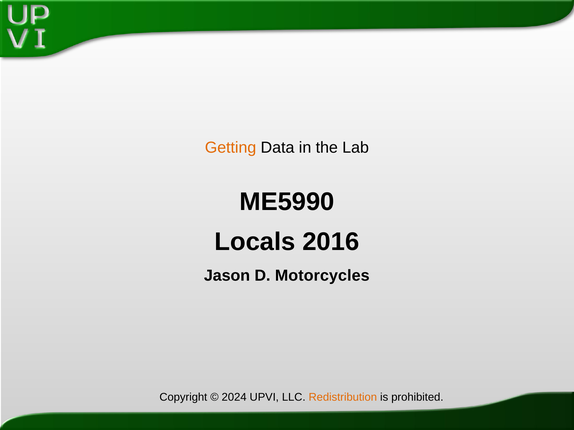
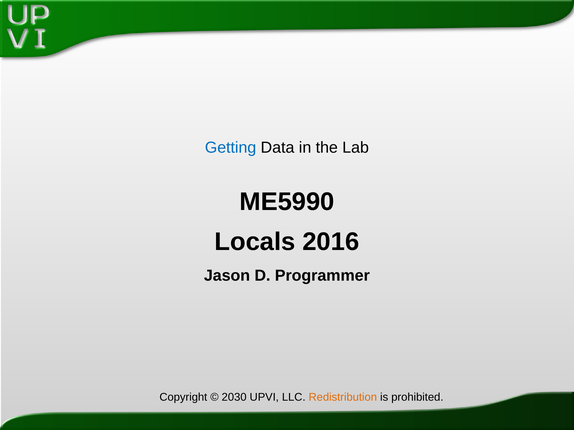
Getting colour: orange -> blue
Motorcycles: Motorcycles -> Programmer
2024: 2024 -> 2030
